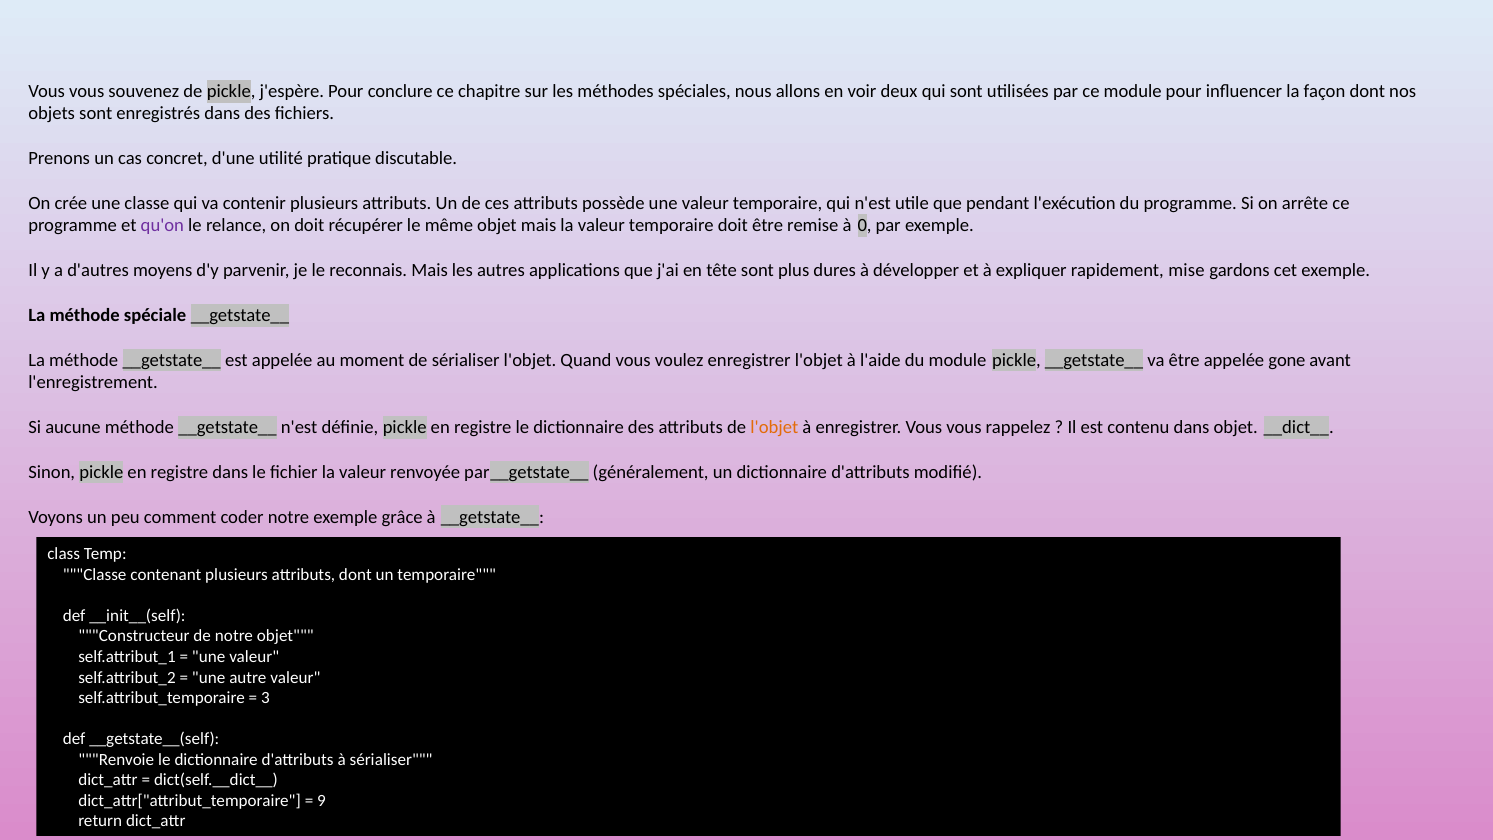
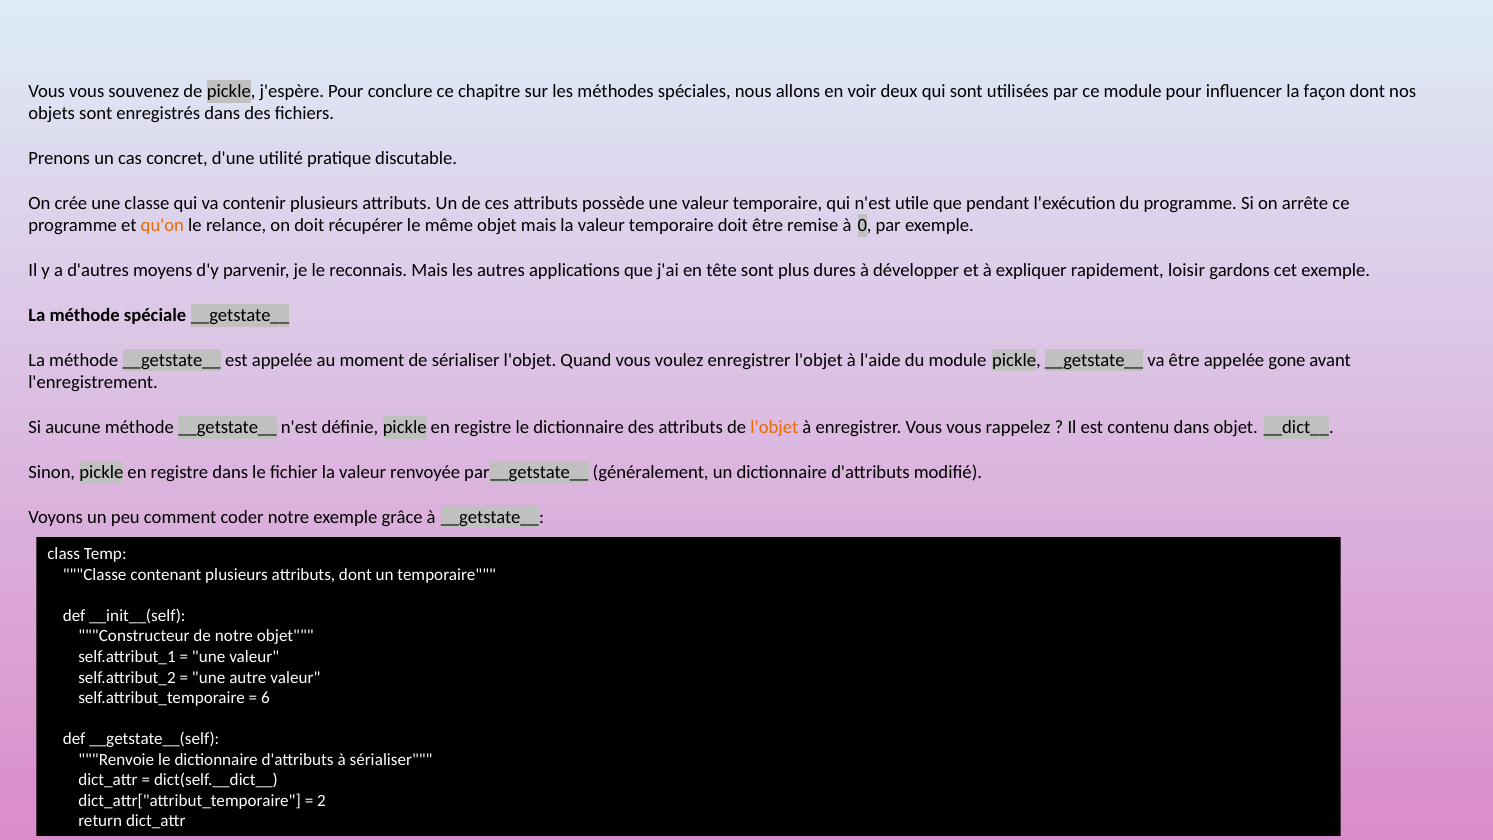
qu'on colour: purple -> orange
mise: mise -> loisir
3: 3 -> 6
9: 9 -> 2
